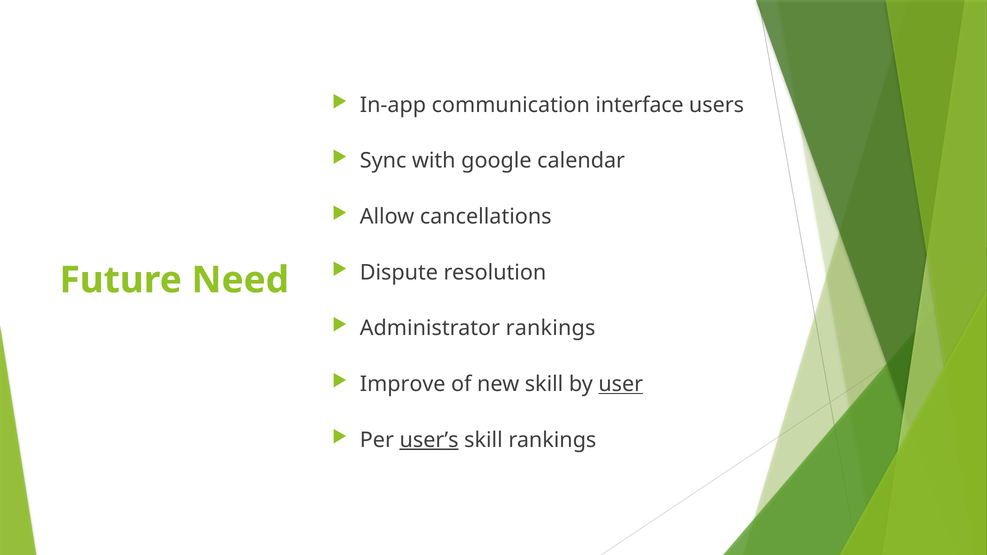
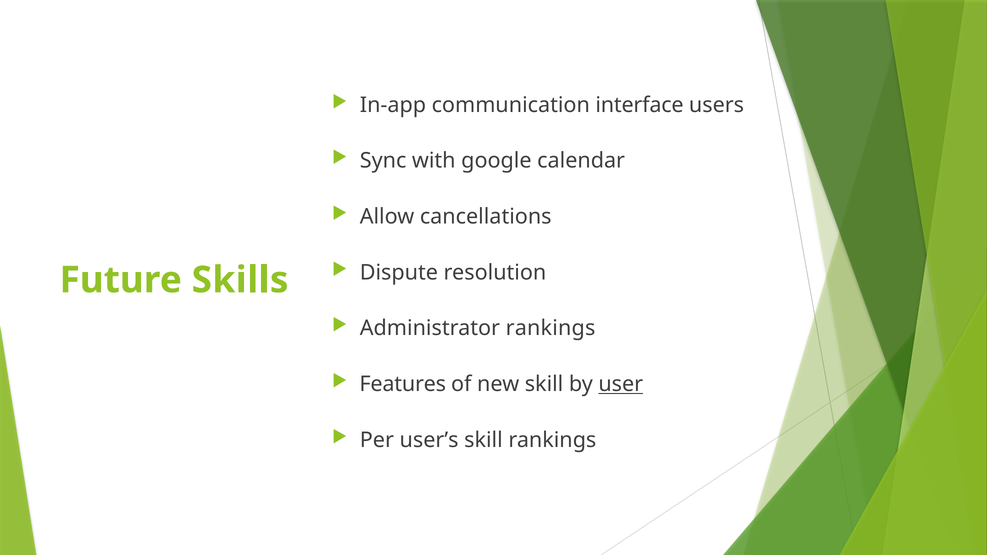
Need: Need -> Skills
Improve: Improve -> Features
user’s underline: present -> none
